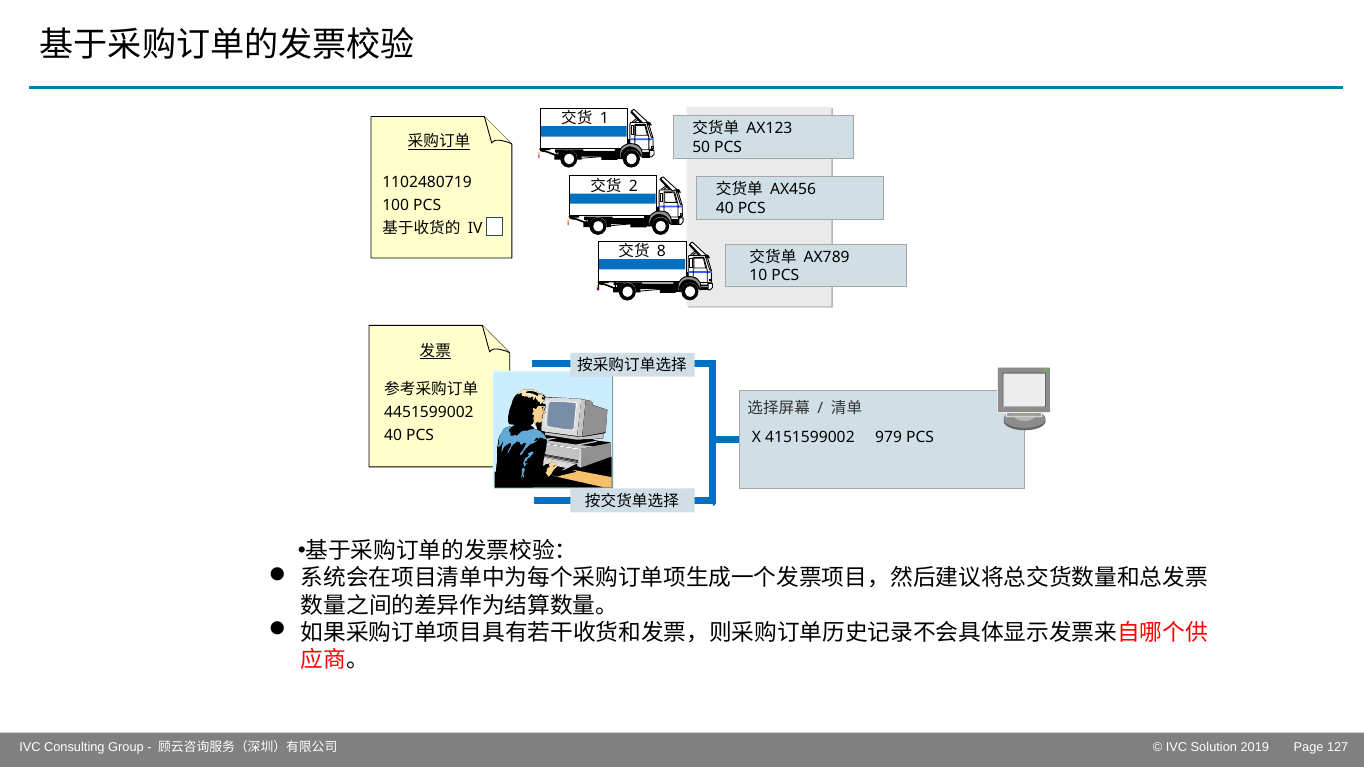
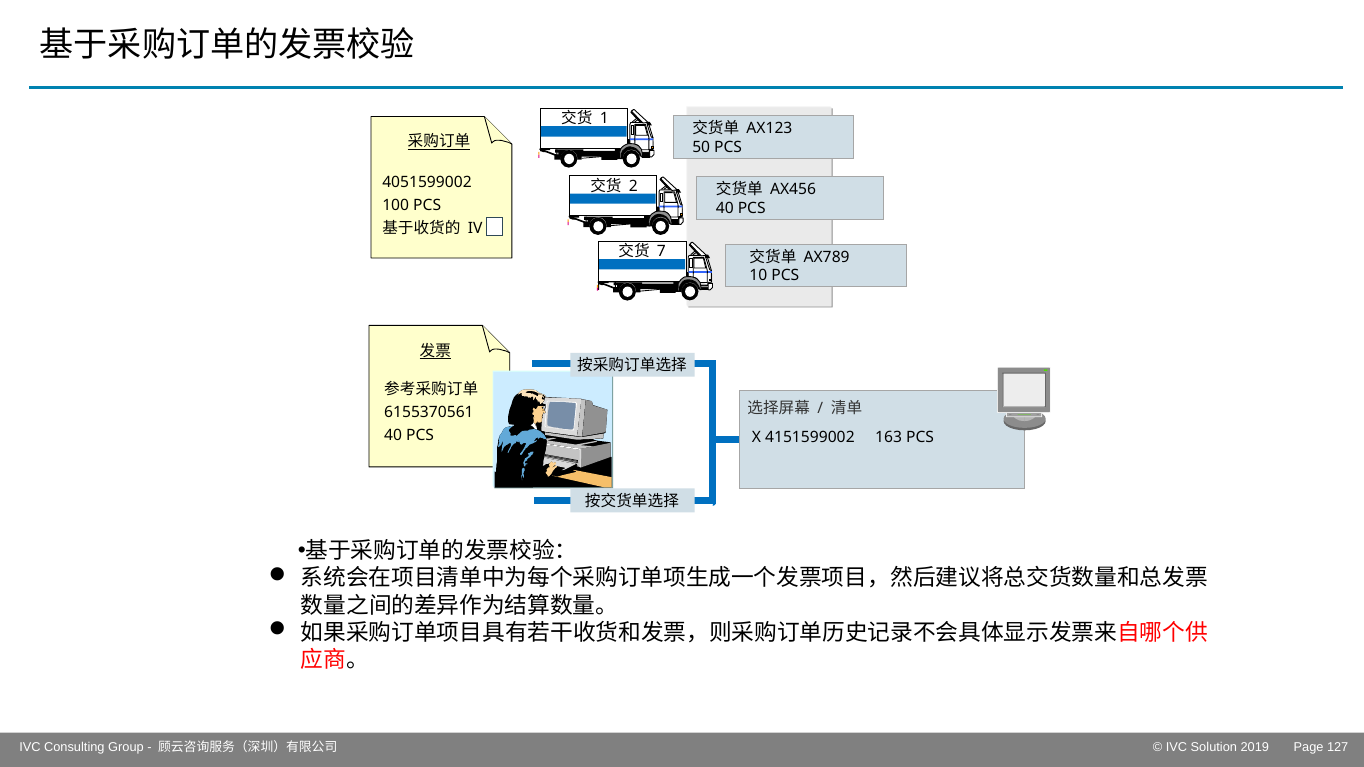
1102480719: 1102480719 -> 4051599002
8: 8 -> 7
4451599002: 4451599002 -> 6155370561
979: 979 -> 163
